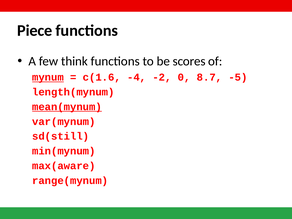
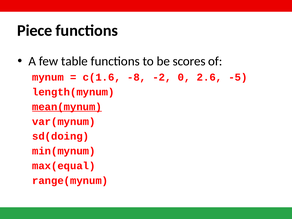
think: think -> table
mynum underline: present -> none
-4: -4 -> -8
8.7: 8.7 -> 2.6
sd(still: sd(still -> sd(doing
max(aware: max(aware -> max(equal
